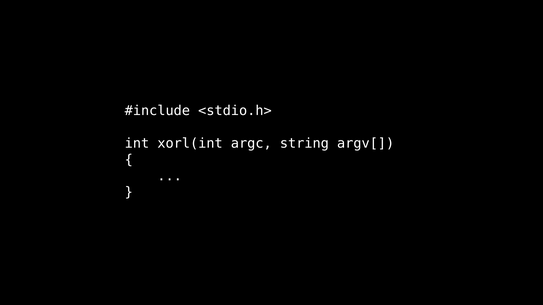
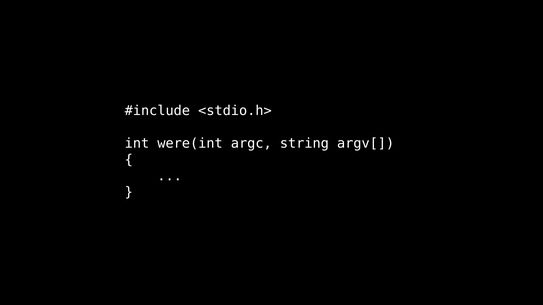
xorl(int: xorl(int -> were(int
